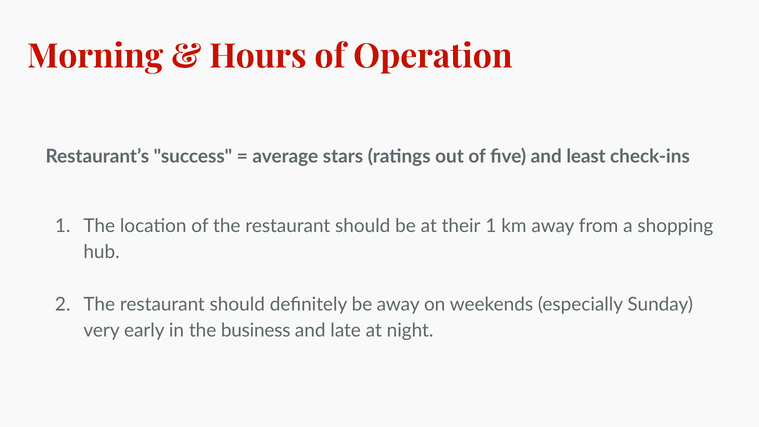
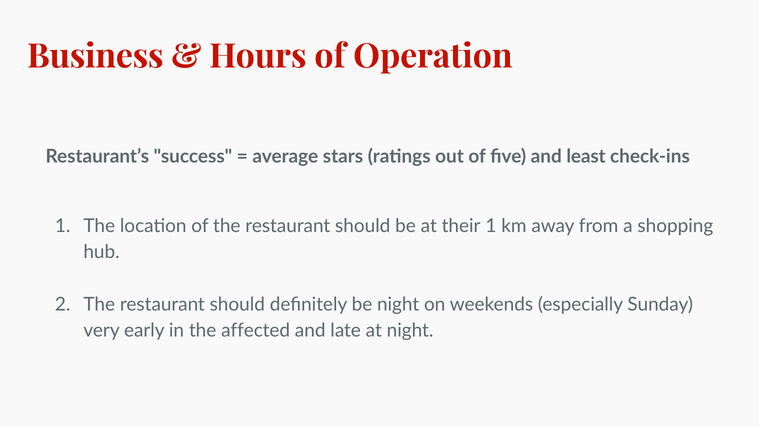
Morning: Morning -> Business
be away: away -> night
business: business -> affected
